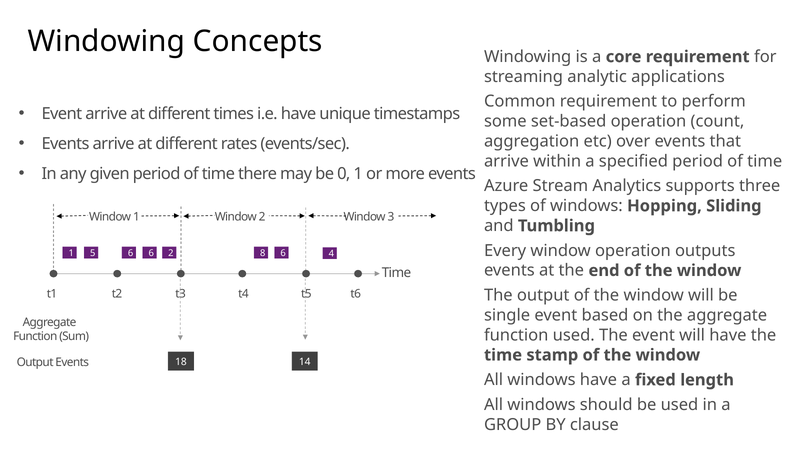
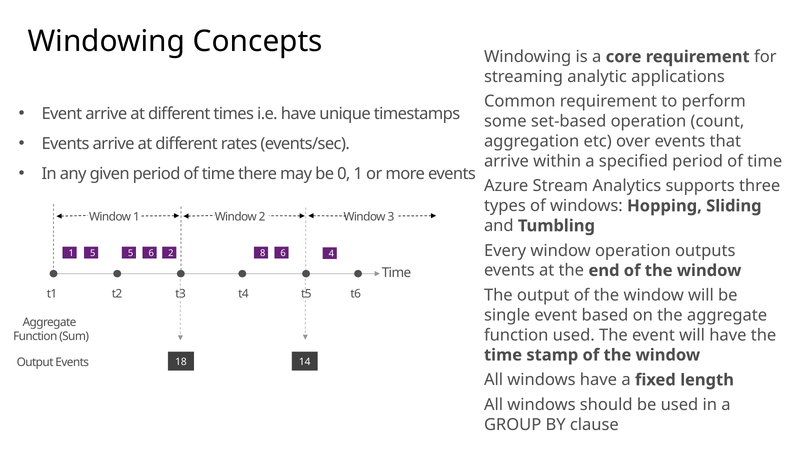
5 6: 6 -> 5
